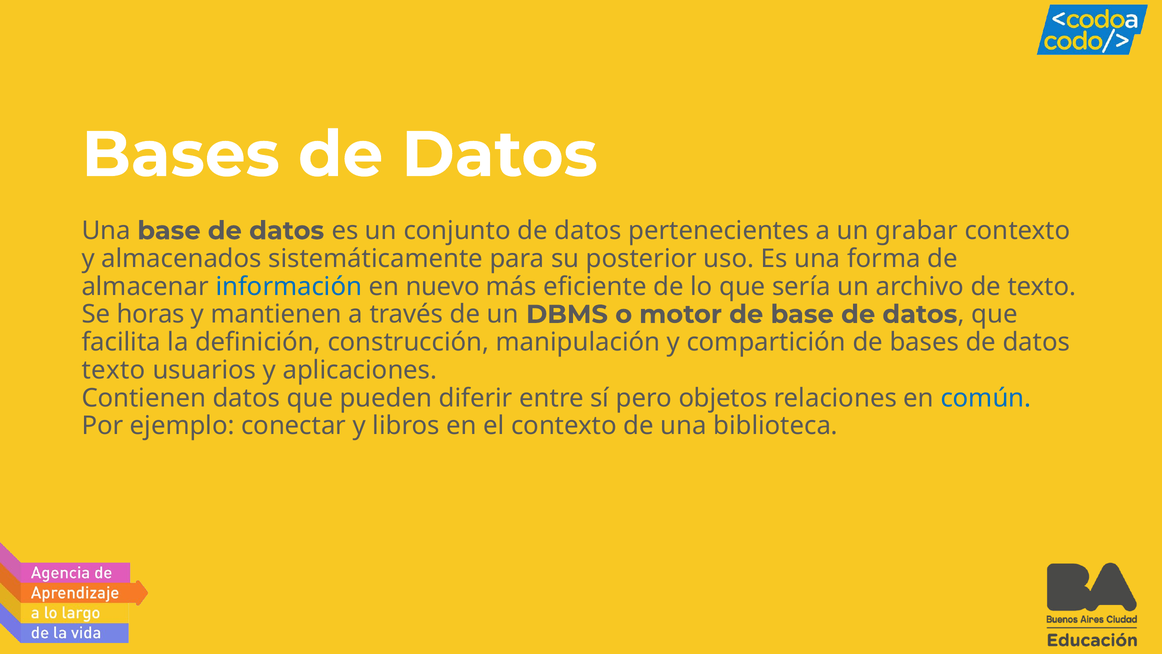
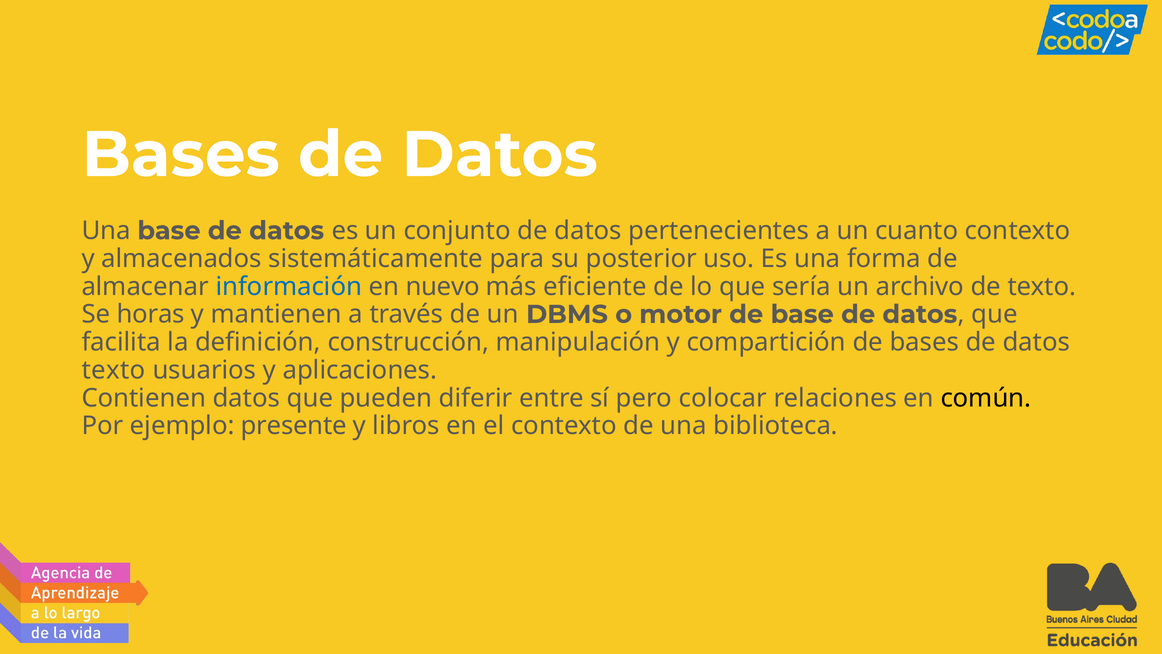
grabar: grabar -> cuanto
objetos: objetos -> colocar
común colour: blue -> black
conectar: conectar -> presente
